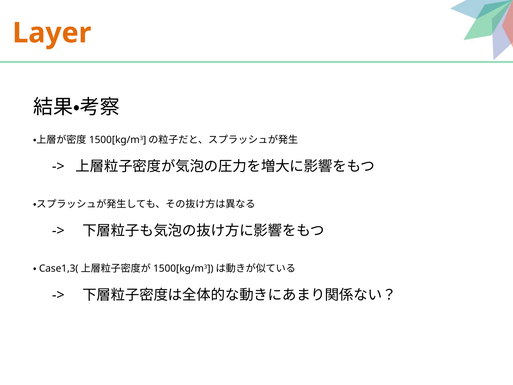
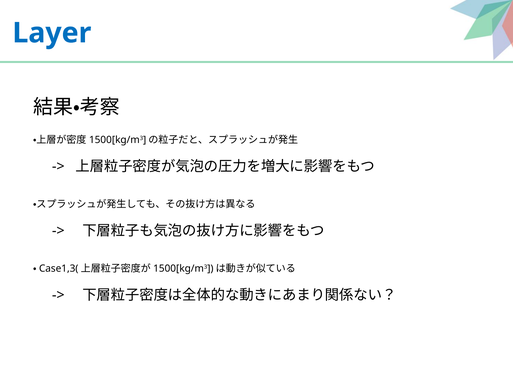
Layer colour: orange -> blue
